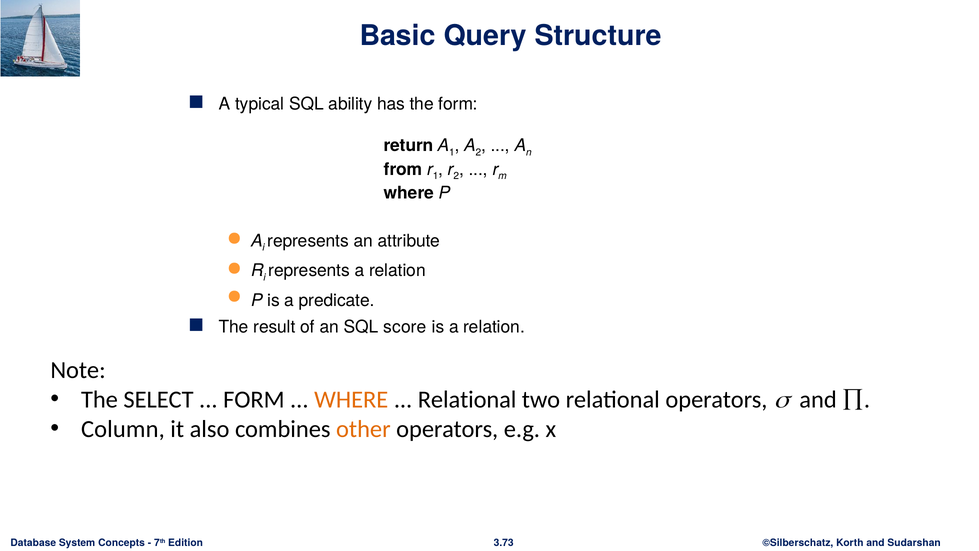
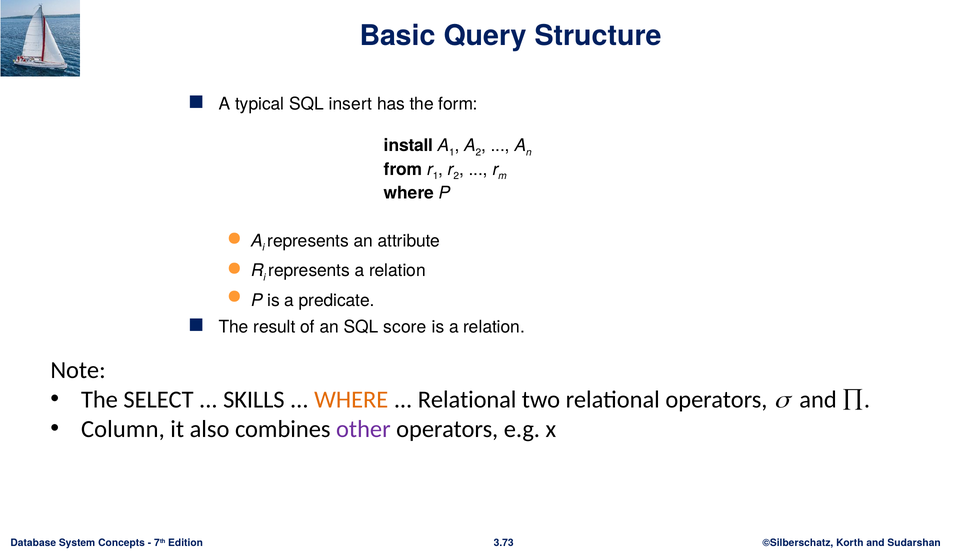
ability: ability -> insert
return: return -> install
FORM at (254, 399): FORM -> SKILLS
other colour: orange -> purple
